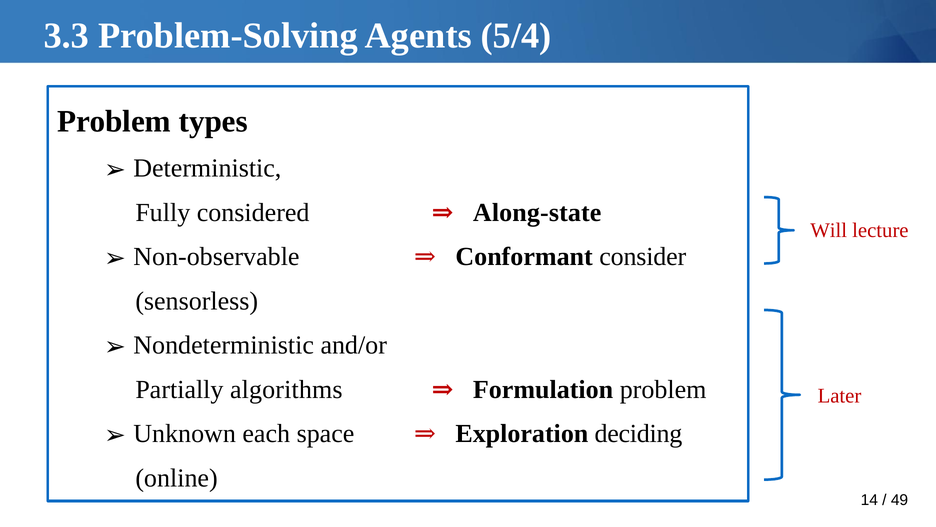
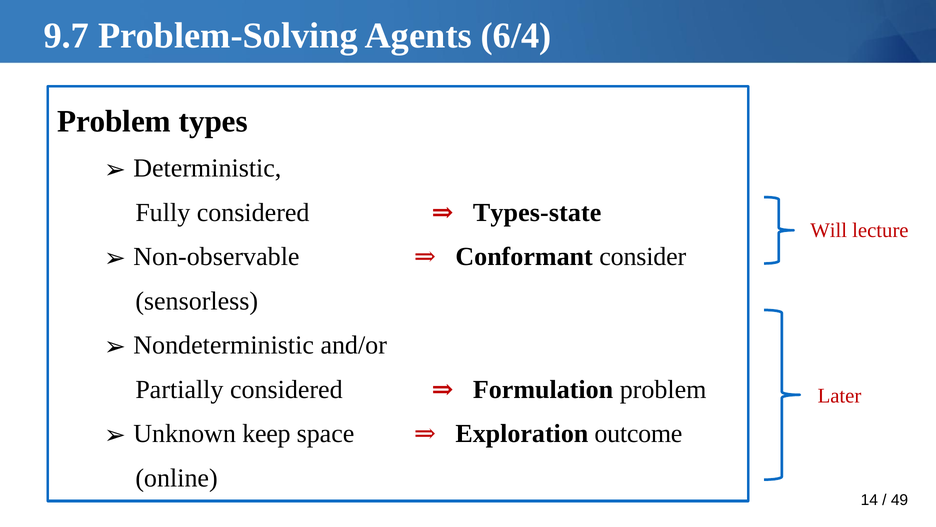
3.3: 3.3 -> 9.7
5/4: 5/4 -> 6/4
Along-state: Along-state -> Types-state
Partially algorithms: algorithms -> considered
each: each -> keep
deciding: deciding -> outcome
